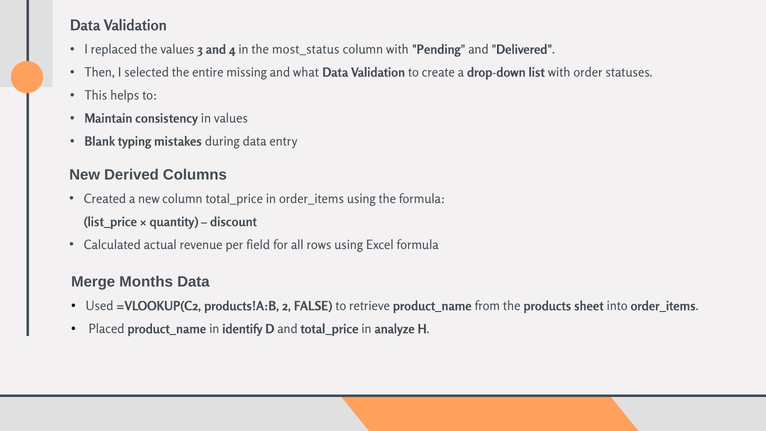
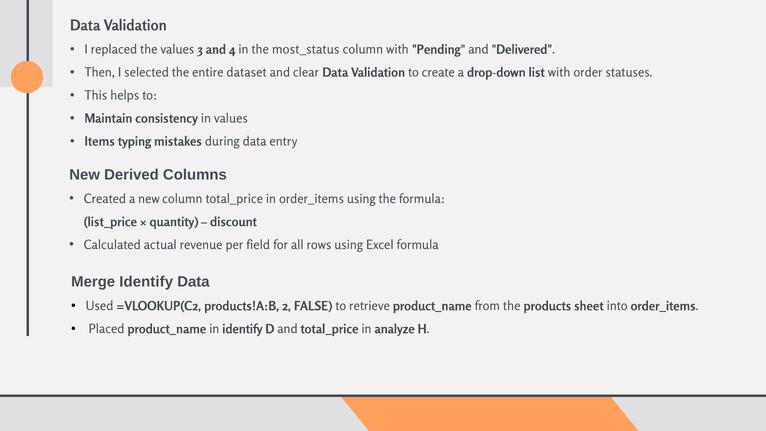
missing: missing -> dataset
what: what -> clear
Blank: Blank -> Items
Merge Months: Months -> Identify
